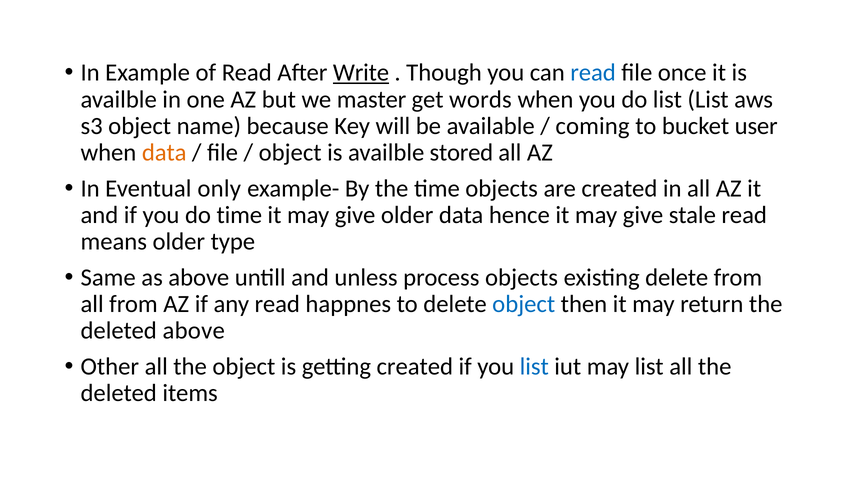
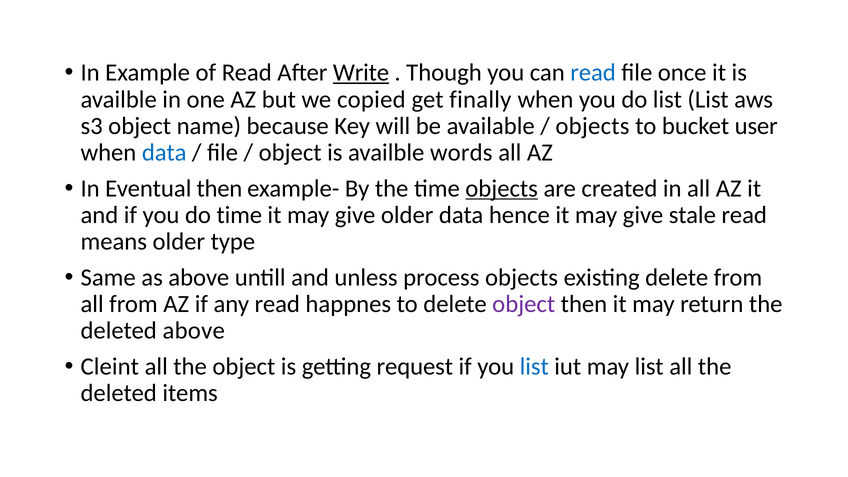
master: master -> copied
words: words -> finally
coming at (593, 126): coming -> objects
data at (164, 153) colour: orange -> blue
stored: stored -> words
Eventual only: only -> then
objects at (502, 188) underline: none -> present
object at (524, 304) colour: blue -> purple
Other: Other -> Cleint
getting created: created -> request
